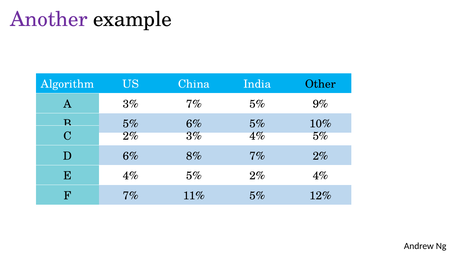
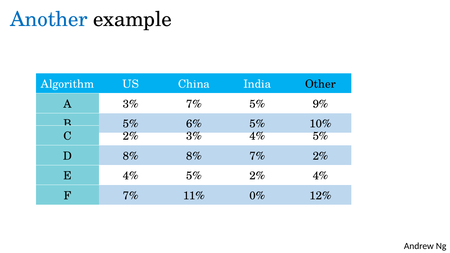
Another colour: purple -> blue
D 6%: 6% -> 8%
11% 5%: 5% -> 0%
